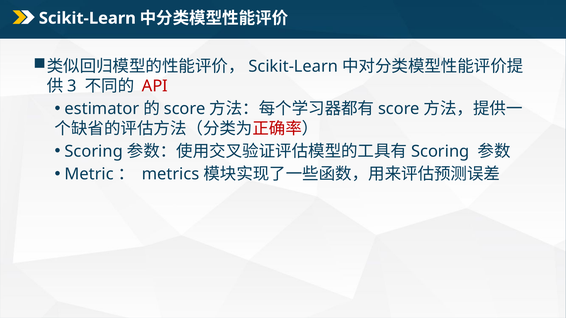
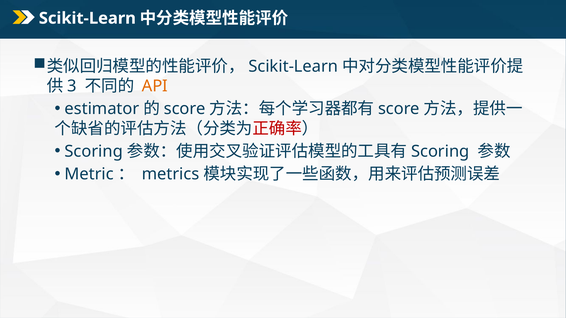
API colour: red -> orange
